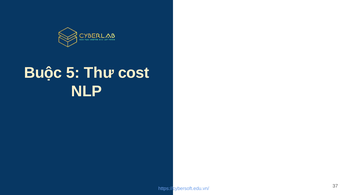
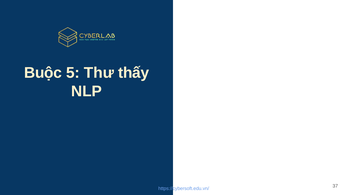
cost: cost -> thấy
